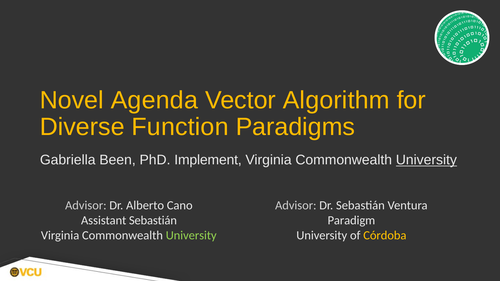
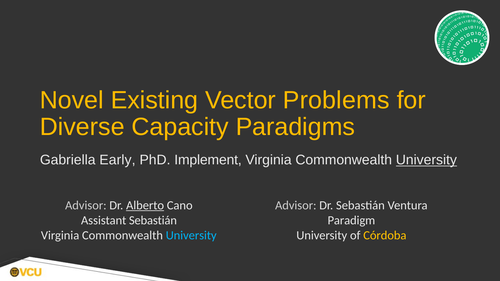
Agenda: Agenda -> Existing
Algorithm: Algorithm -> Problems
Function: Function -> Capacity
Been: Been -> Early
Alberto underline: none -> present
University at (191, 236) colour: light green -> light blue
